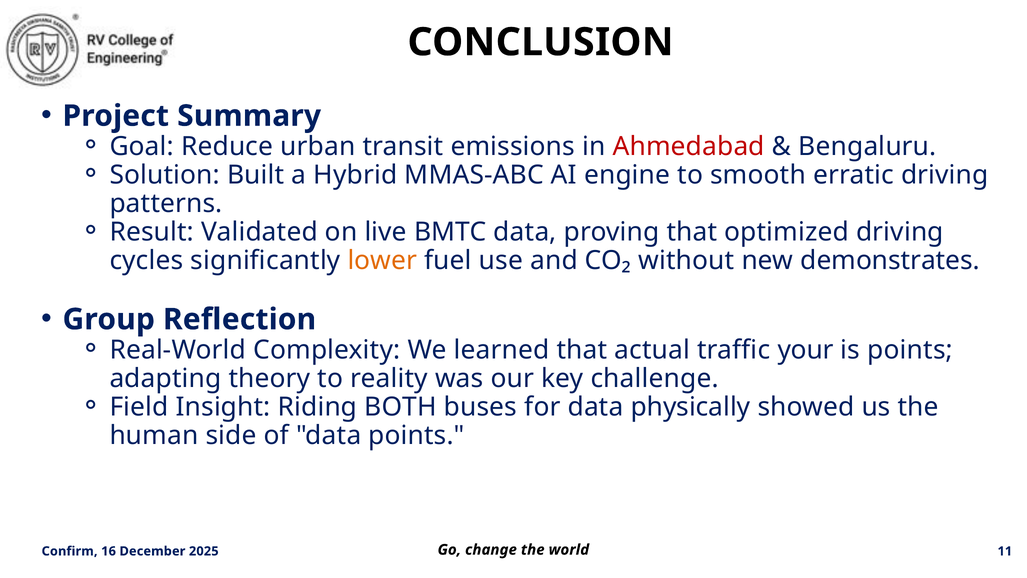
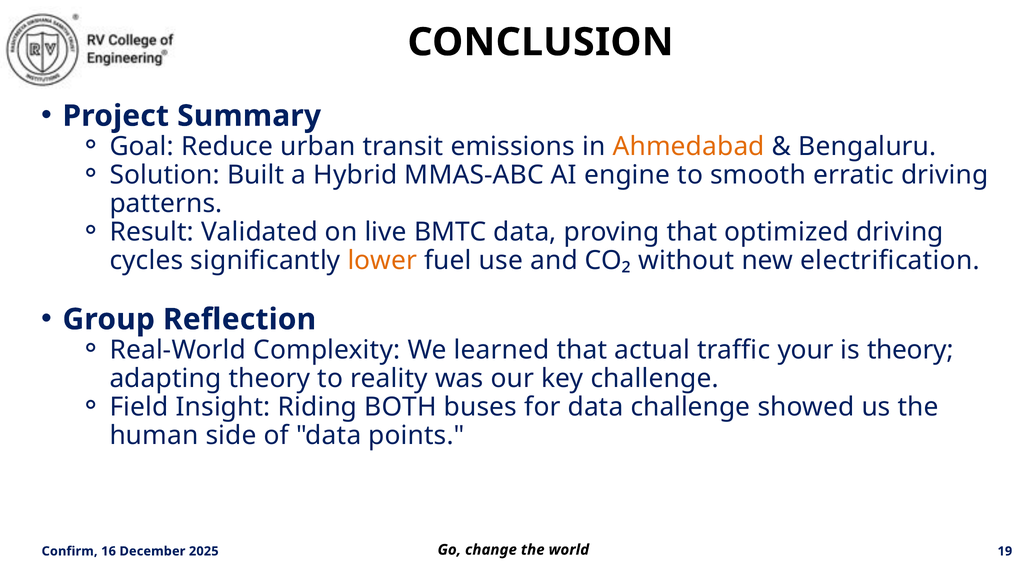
Ahmedabad colour: red -> orange
demonstrates: demonstrates -> electrification
is points: points -> theory
data physically: physically -> challenge
11: 11 -> 19
